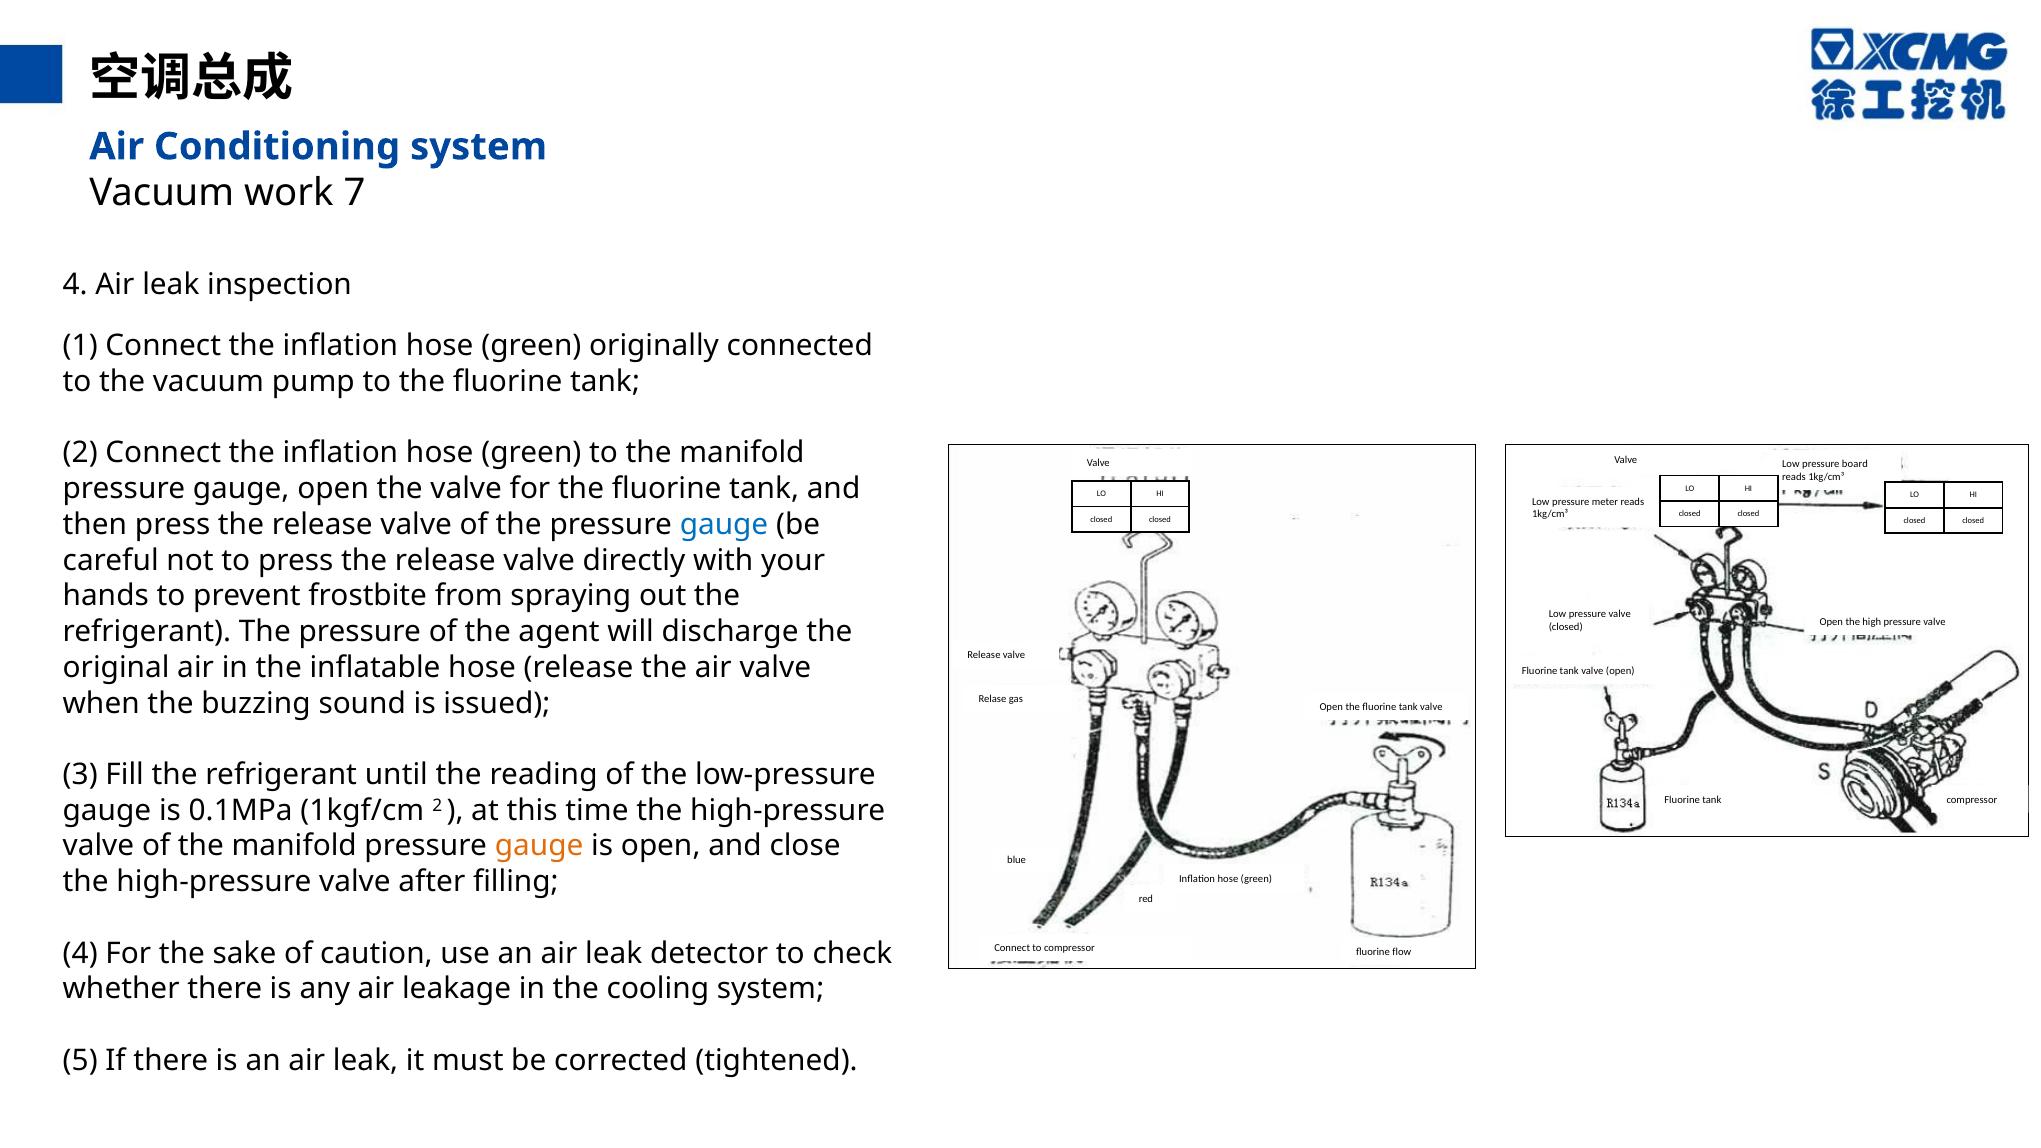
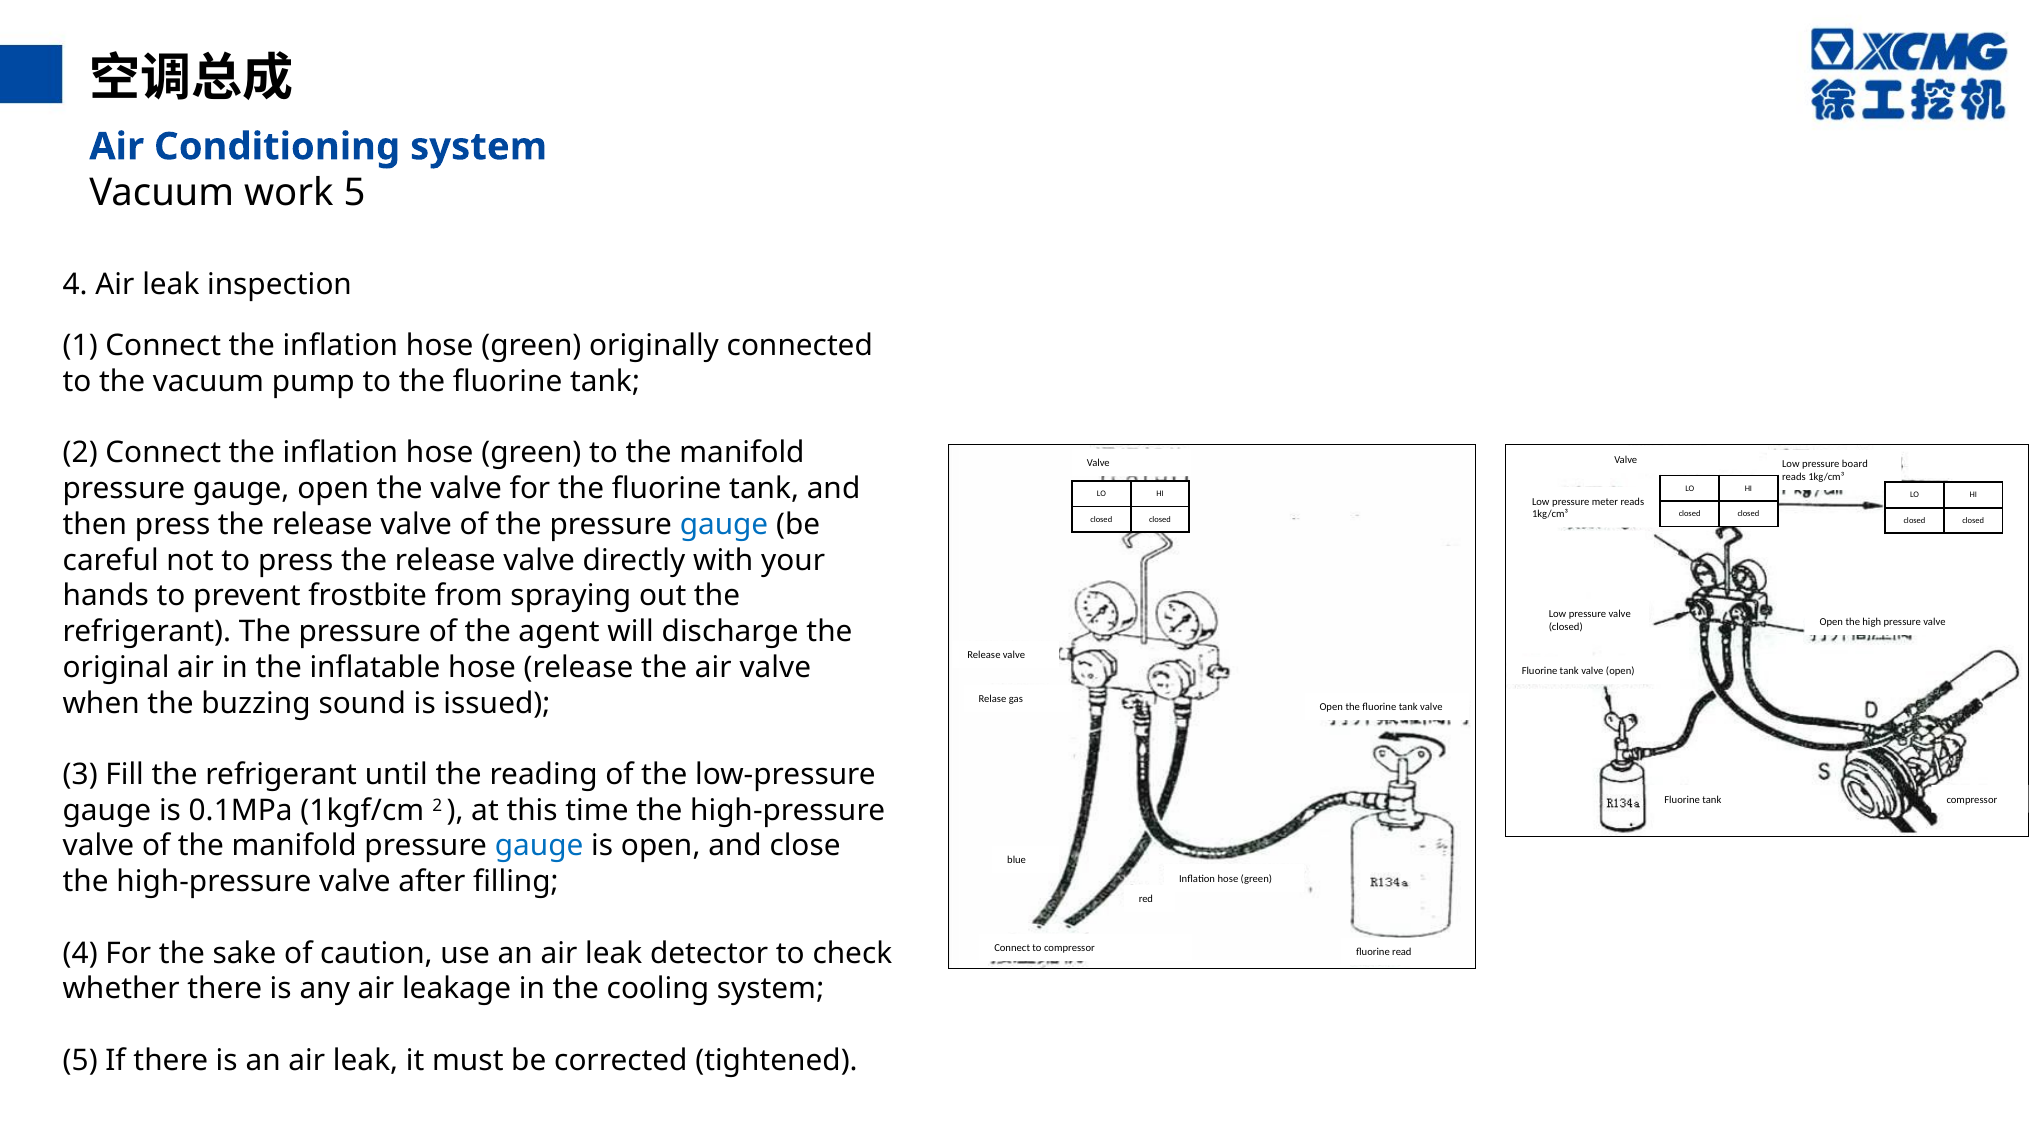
work 7: 7 -> 5
gauge at (539, 846) colour: orange -> blue
flow: flow -> read
